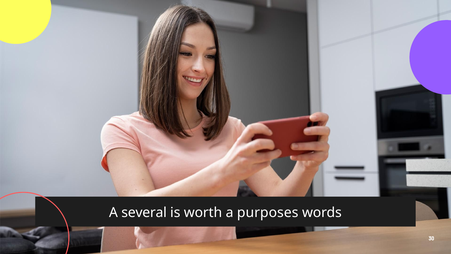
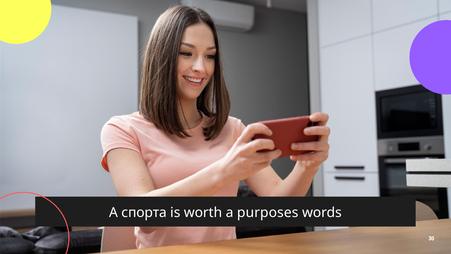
several: several -> спорта
